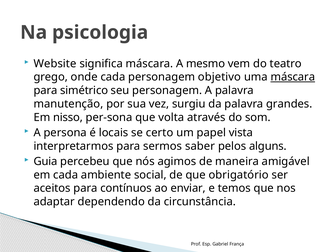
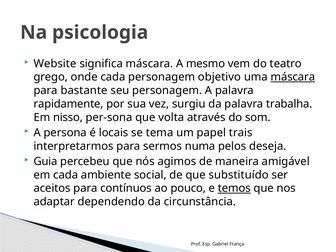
simétrico: simétrico -> bastante
manutenção: manutenção -> rapidamente
grandes: grandes -> trabalha
certo: certo -> tema
vista: vista -> trais
saber: saber -> numa
alguns: alguns -> deseja
obrigatório: obrigatório -> substituído
enviar: enviar -> pouco
temos underline: none -> present
